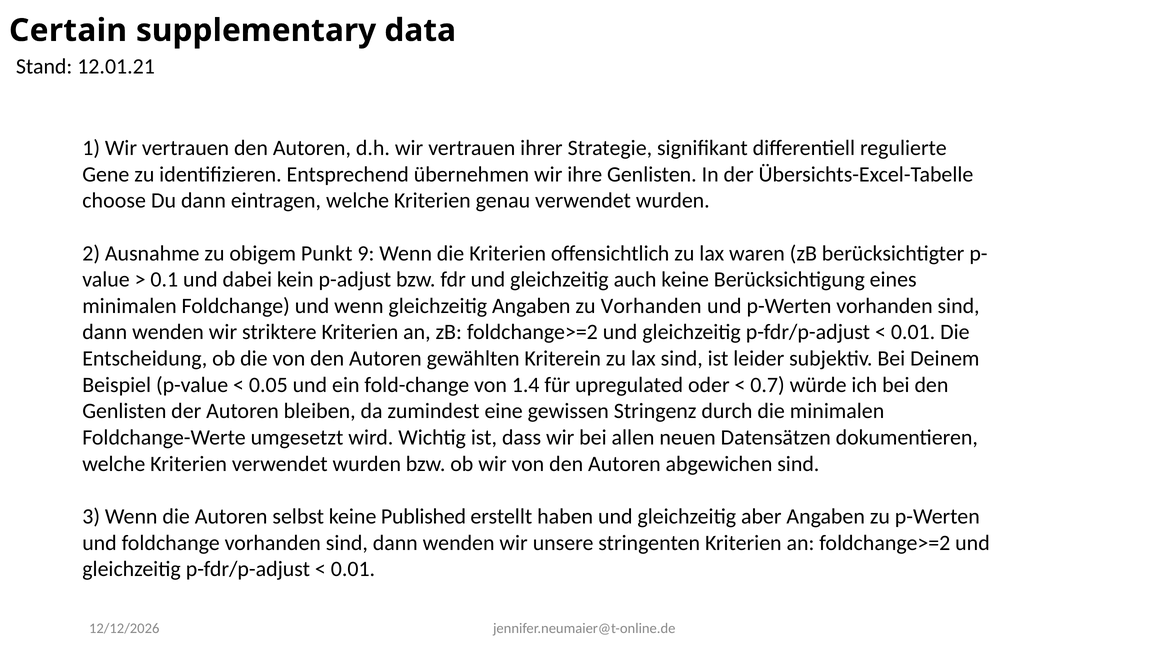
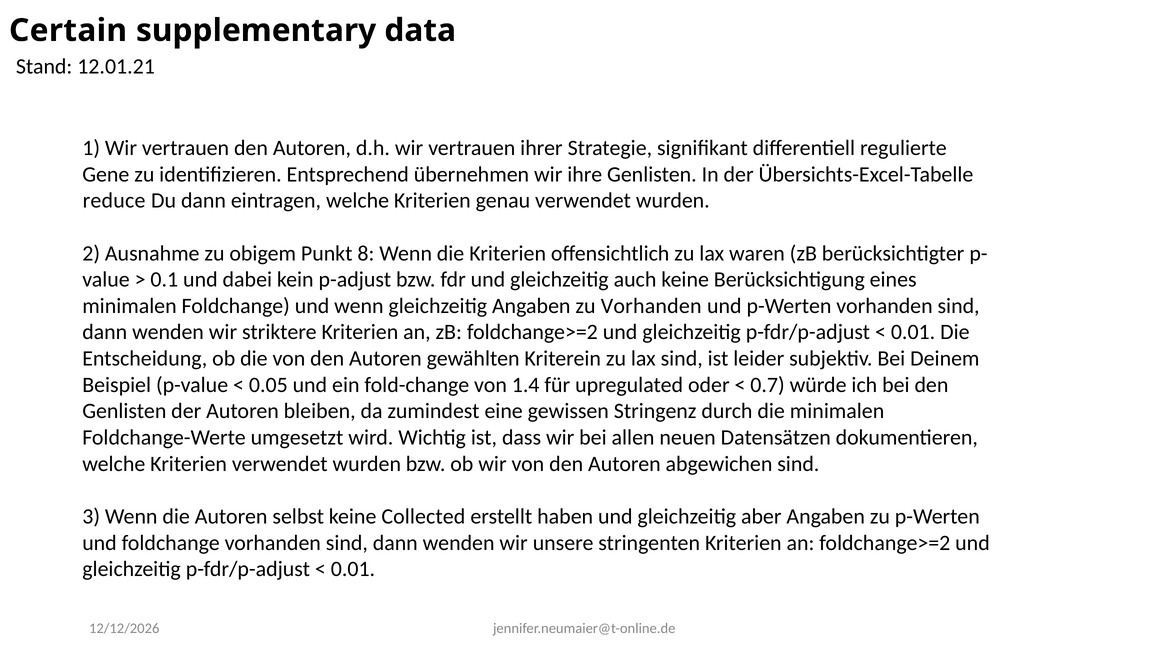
choose: choose -> reduce
9: 9 -> 8
Published: Published -> Collected
